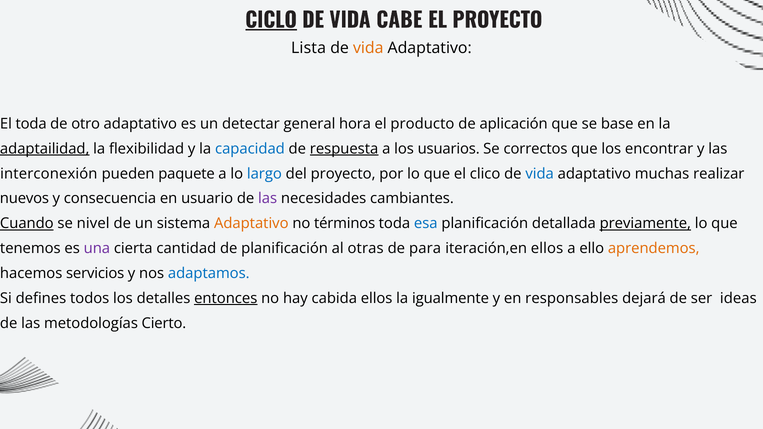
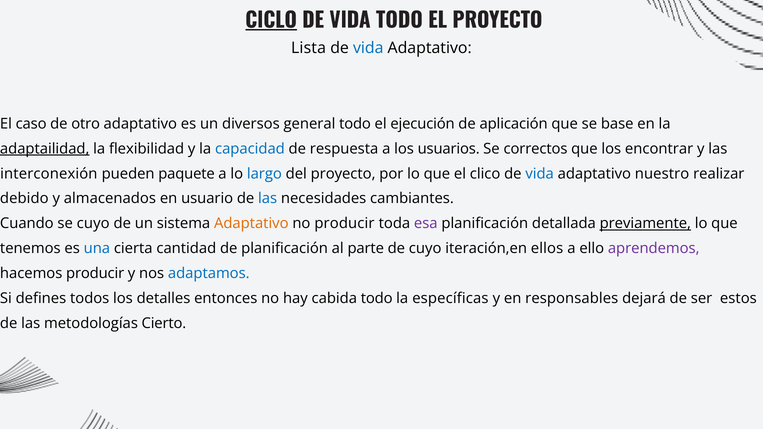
VIDA CABE: CABE -> TODO
vida at (368, 48) colour: orange -> blue
El toda: toda -> caso
detectar: detectar -> diversos
general hora: hora -> todo
producto: producto -> ejecución
respuesta underline: present -> none
muchas: muchas -> nuestro
nuevos: nuevos -> debido
consecuencia: consecuencia -> almacenados
las at (268, 199) colour: purple -> blue
Cuando underline: present -> none
se nivel: nivel -> cuyo
no términos: términos -> producir
esa colour: blue -> purple
una colour: purple -> blue
otras: otras -> parte
de para: para -> cuyo
aprendemos colour: orange -> purple
hacemos servicios: servicios -> producir
entonces underline: present -> none
cabida ellos: ellos -> todo
igualmente: igualmente -> específicas
ideas: ideas -> estos
